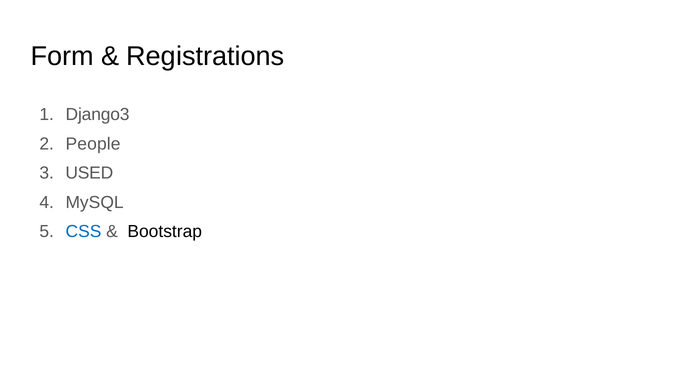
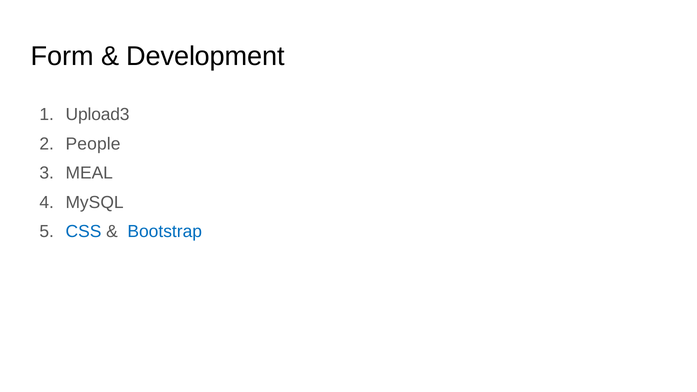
Registrations: Registrations -> Development
Django3: Django3 -> Upload3
USED: USED -> MEAL
Bootstrap colour: black -> blue
